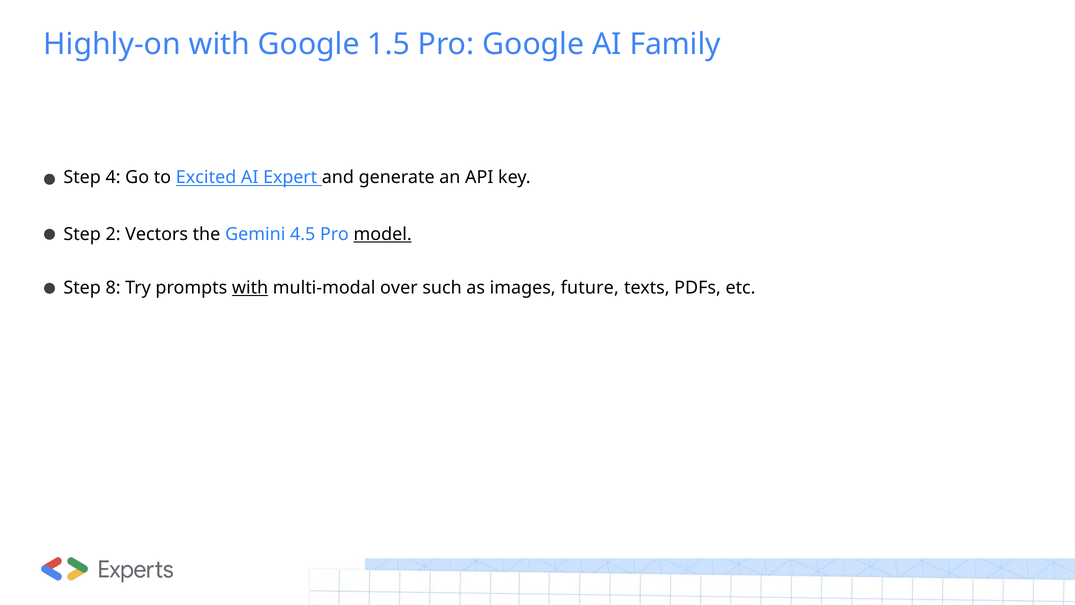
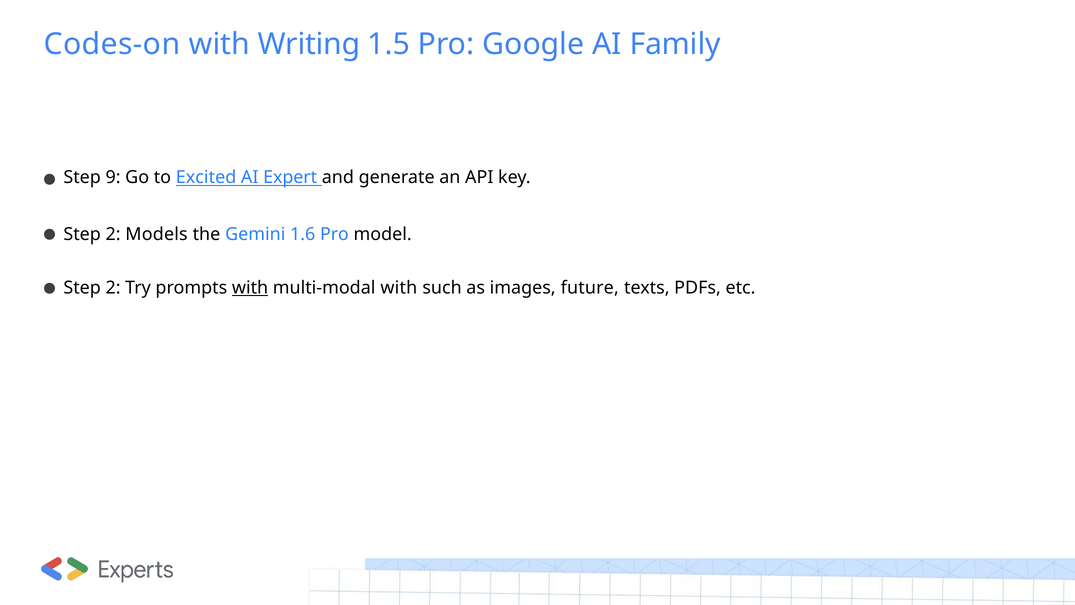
Highly-on: Highly-on -> Codes-on
with Google: Google -> Writing
4: 4 -> 9
Vectors: Vectors -> Models
4.5: 4.5 -> 1.6
model underline: present -> none
8 at (113, 288): 8 -> 2
multi-modal over: over -> with
